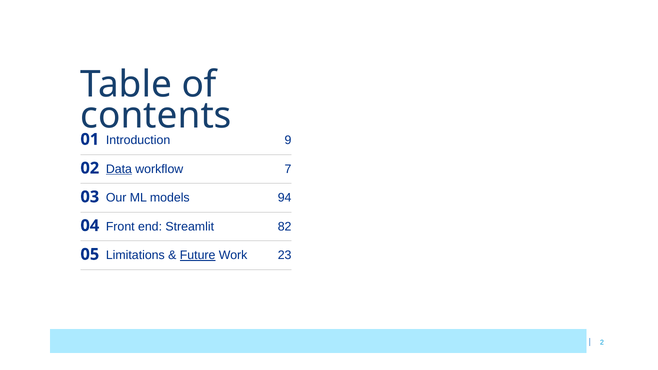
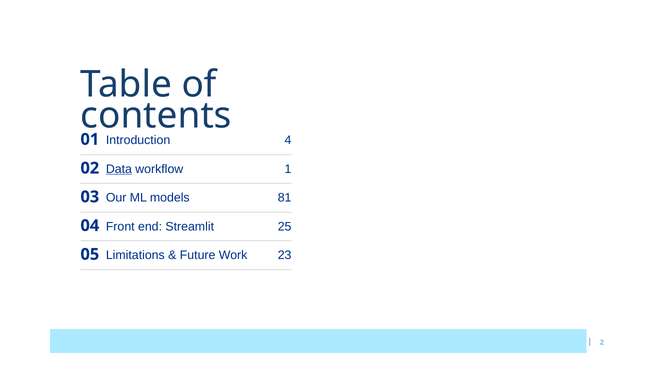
9: 9 -> 4
7: 7 -> 1
94: 94 -> 81
82: 82 -> 25
Future underline: present -> none
